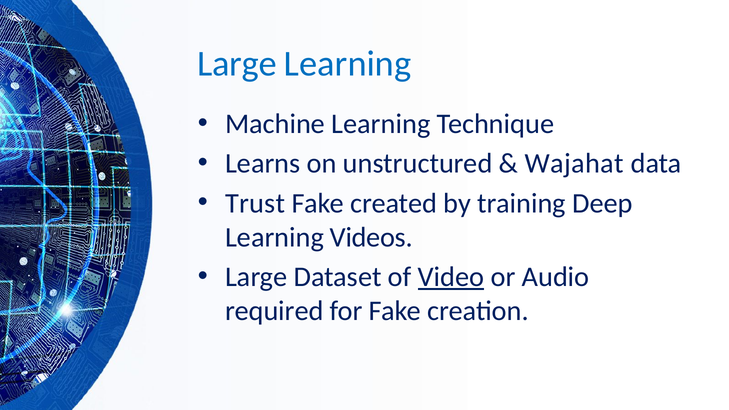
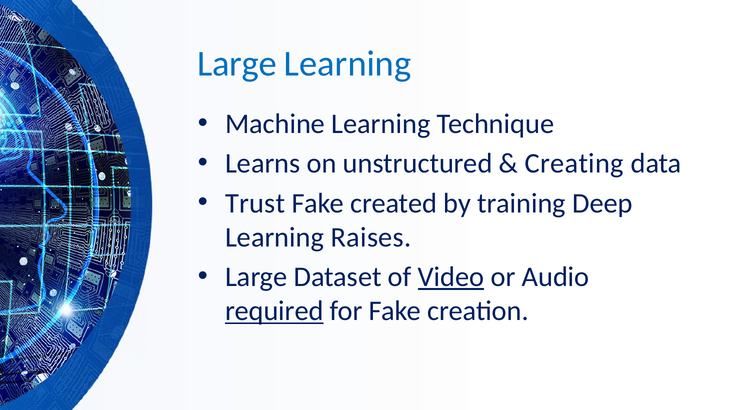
Wajahat: Wajahat -> Creating
Videos: Videos -> Raises
required underline: none -> present
